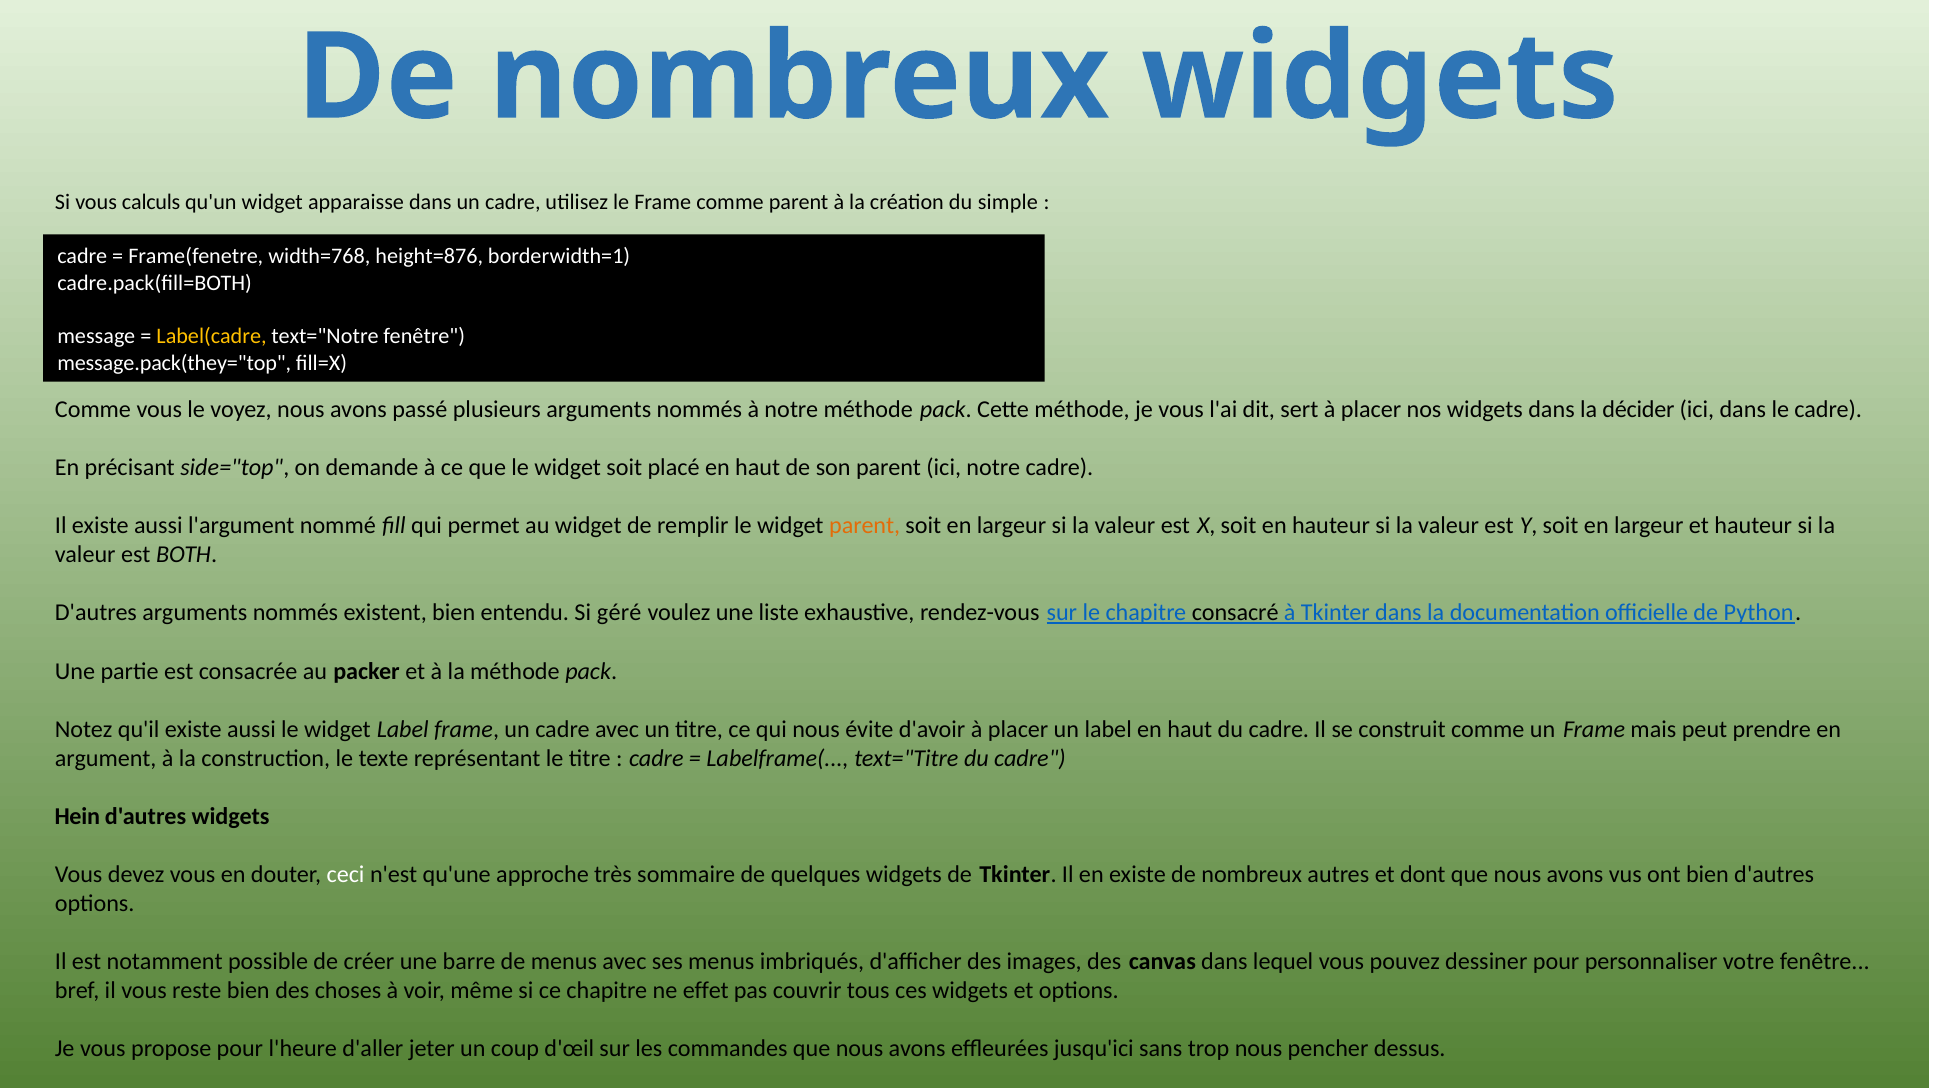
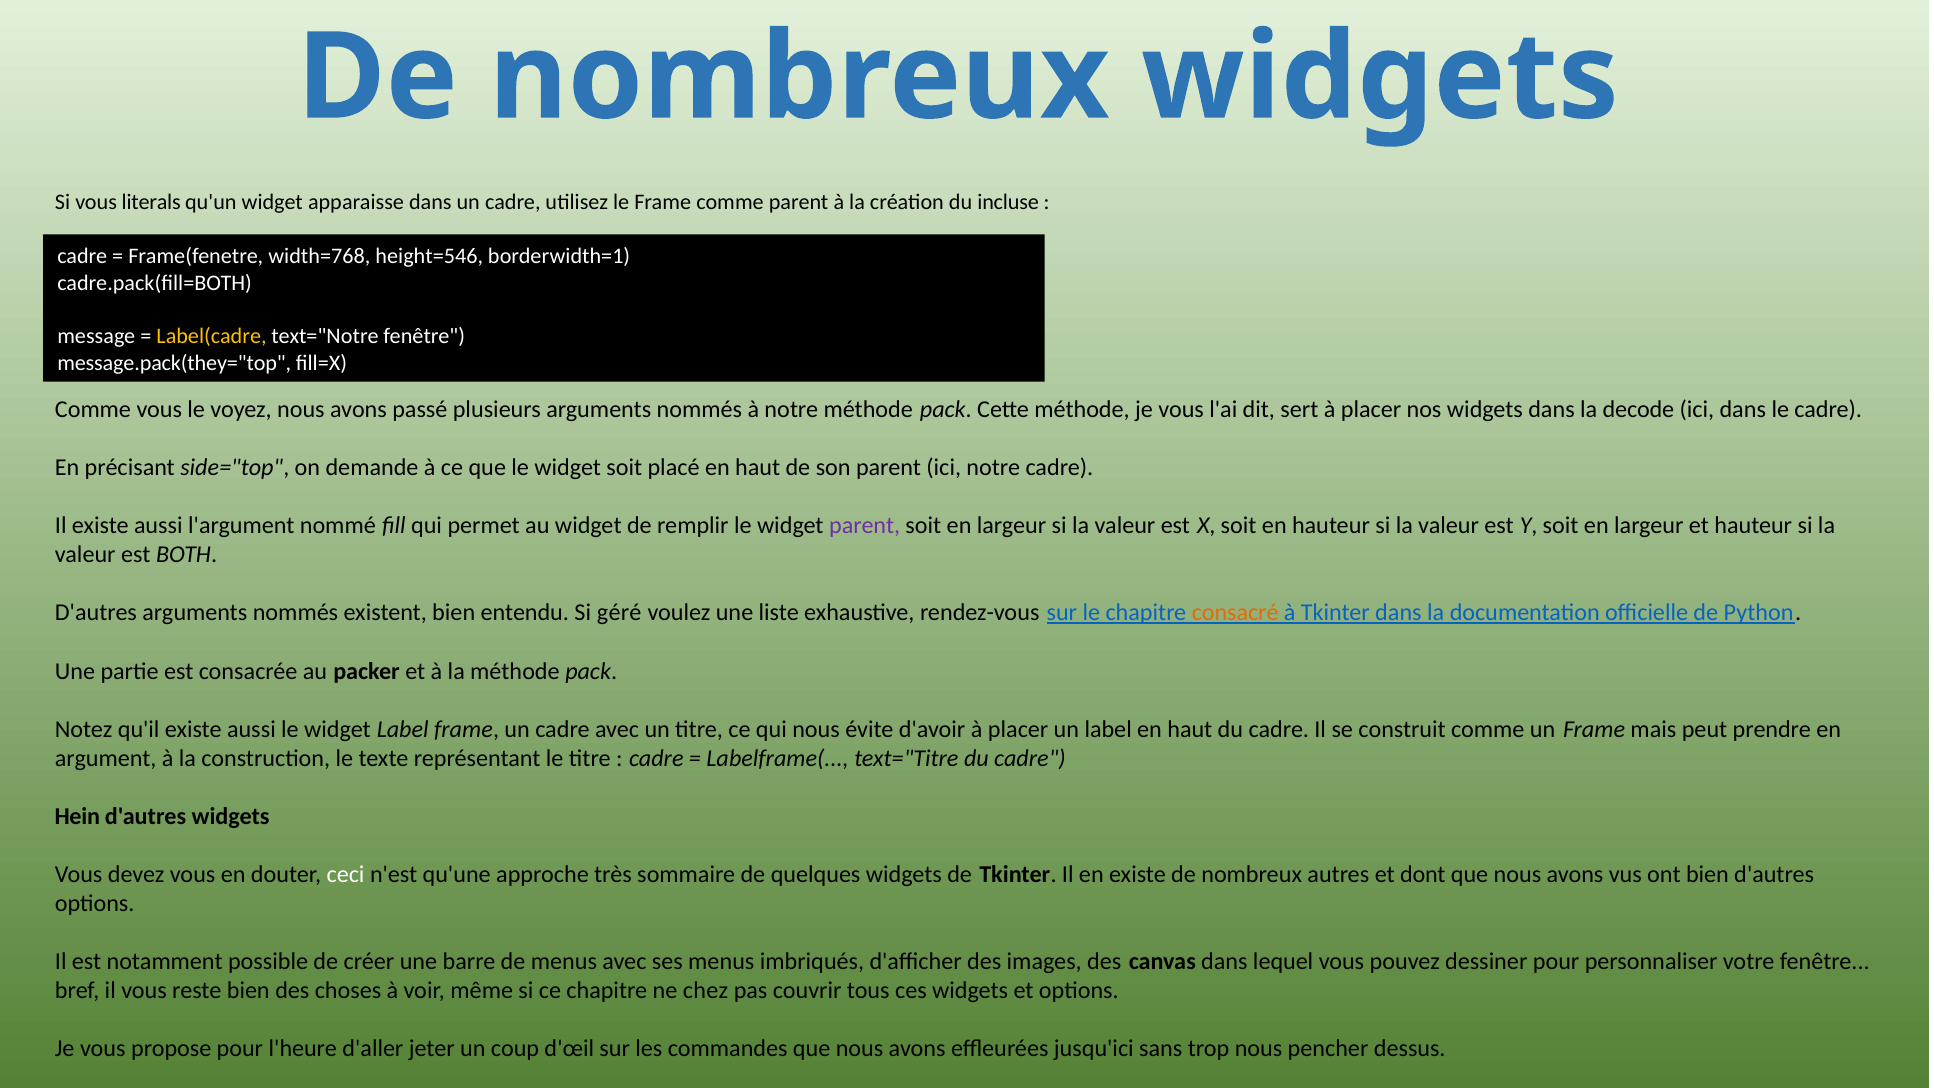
calculs: calculs -> literals
simple: simple -> incluse
height=876: height=876 -> height=546
décider: décider -> decode
parent at (865, 525) colour: orange -> purple
consacré colour: black -> orange
effet: effet -> chez
